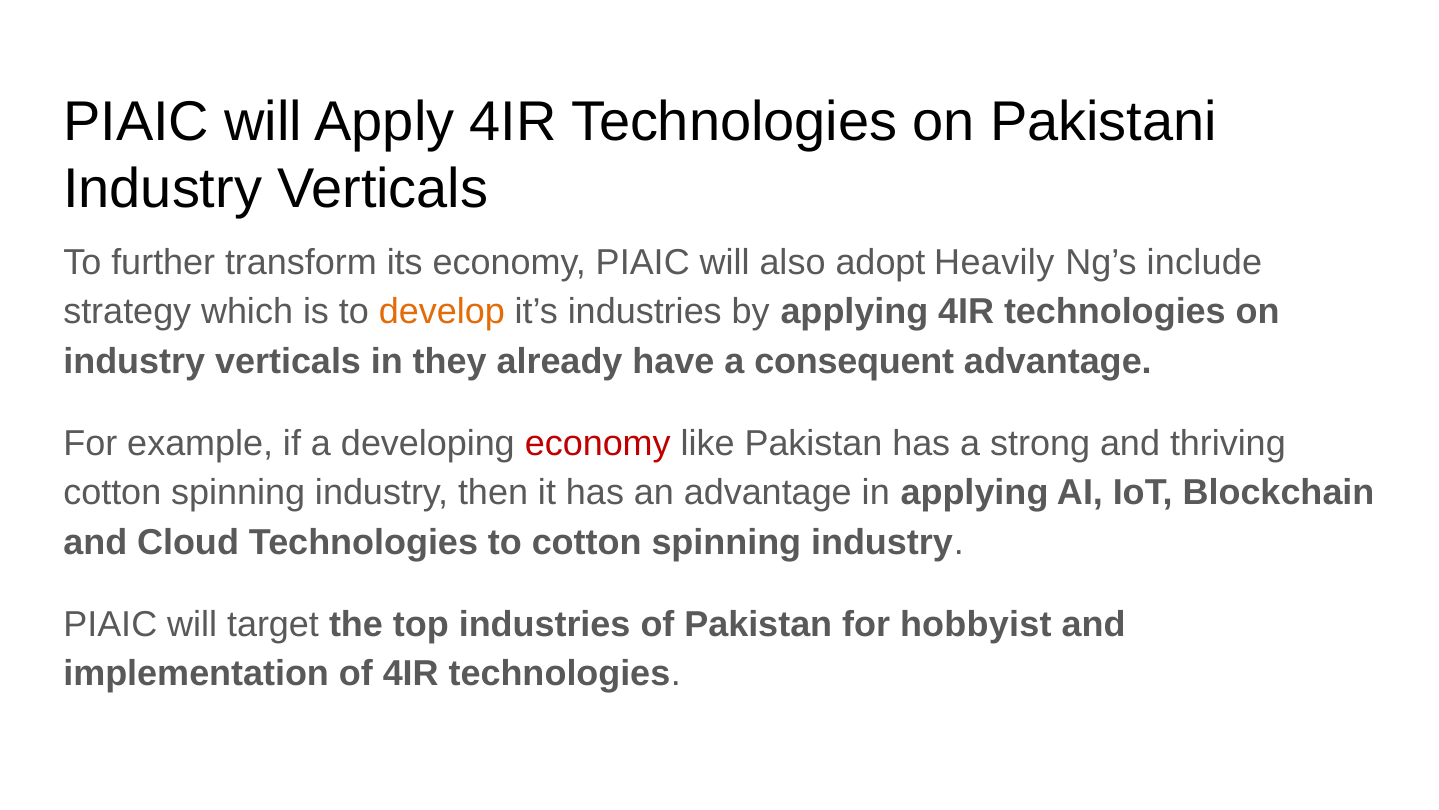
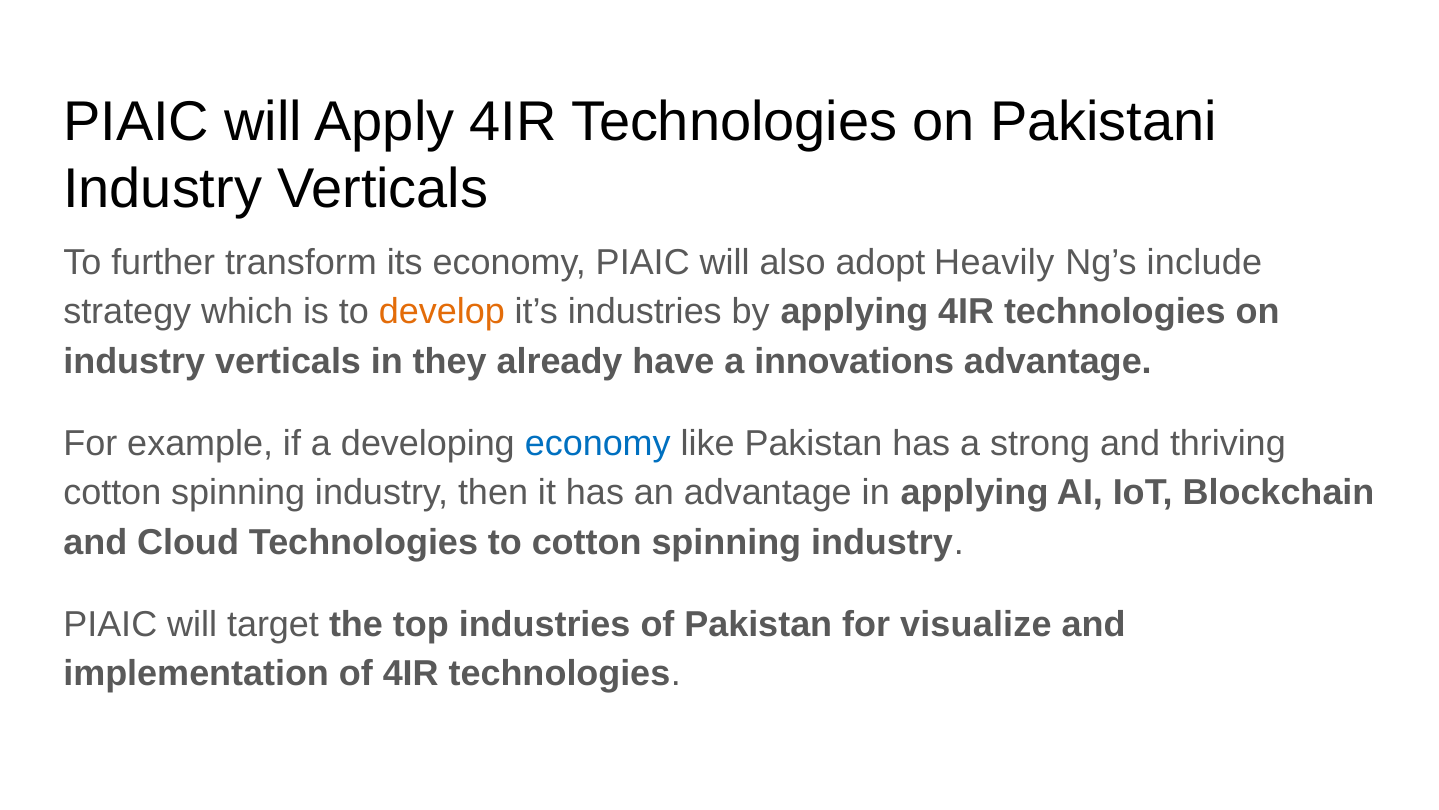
consequent: consequent -> innovations
economy at (598, 443) colour: red -> blue
hobbyist: hobbyist -> visualize
